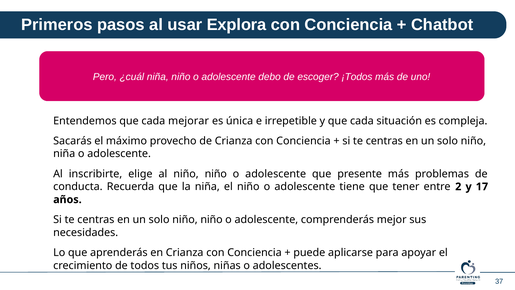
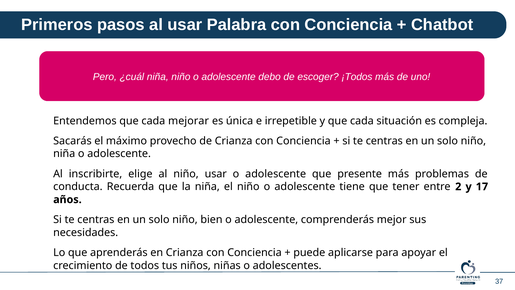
Explora: Explora -> Palabra
al niño niño: niño -> usar
solo niño niño: niño -> bien
